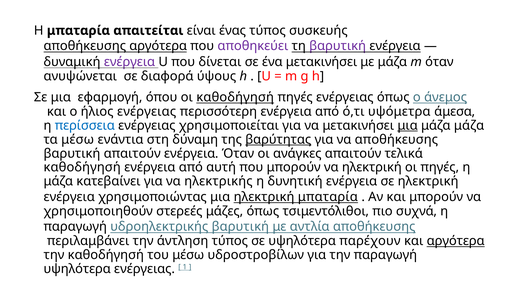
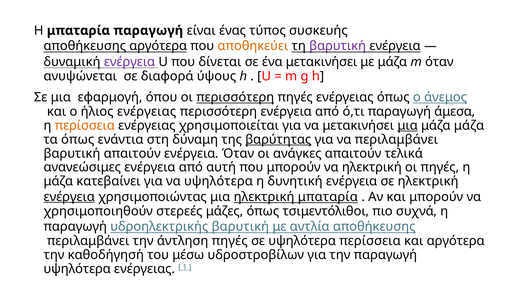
μπαταρία απαιτείται: απαιτείται -> παραγωγή
αποθηκεύει colour: purple -> orange
οι καθοδήγησή: καθοδήγησή -> περισσότερη
ό,τι υψόμετρα: υψόμετρα -> παραγωγή
περίσσεια at (85, 126) colour: blue -> orange
τα μέσω: μέσω -> όπως
να αποθήκευσης: αποθήκευσης -> περιλαμβάνει
καθοδήγησή at (82, 168): καθοδήγησή -> ανανεώσιμες
να ηλεκτρικής: ηλεκτρικής -> υψηλότερα
ενέργεια at (69, 197) underline: none -> present
άντληση τύπος: τύπος -> πηγές
υψηλότερα παρέχουν: παρέχουν -> περίσσεια
αργότερα at (456, 241) underline: present -> none
